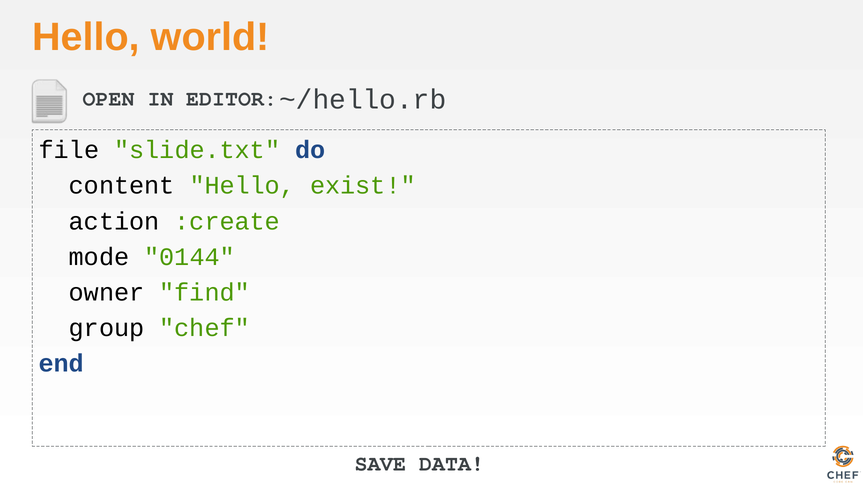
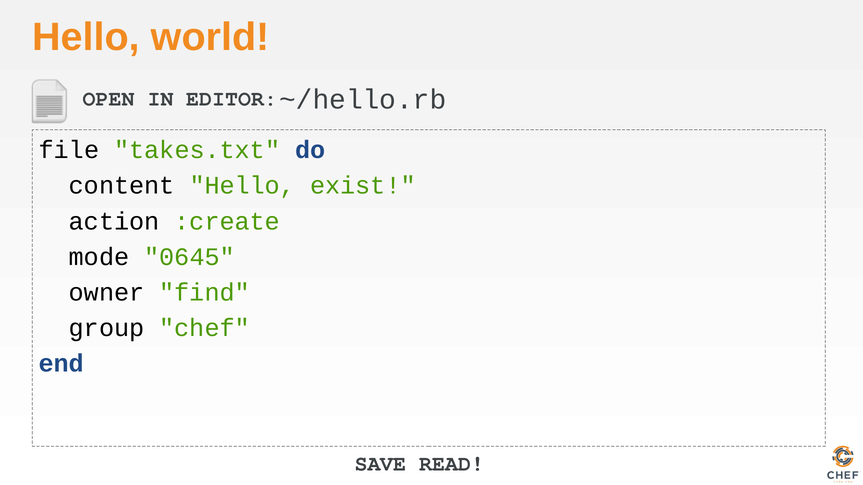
slide.txt: slide.txt -> takes.txt
0144: 0144 -> 0645
DATA: DATA -> READ
